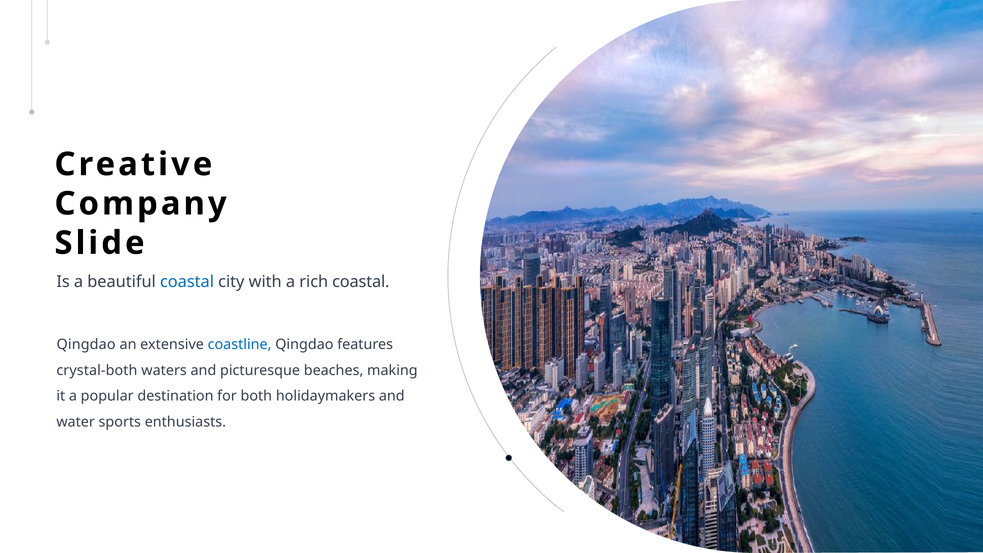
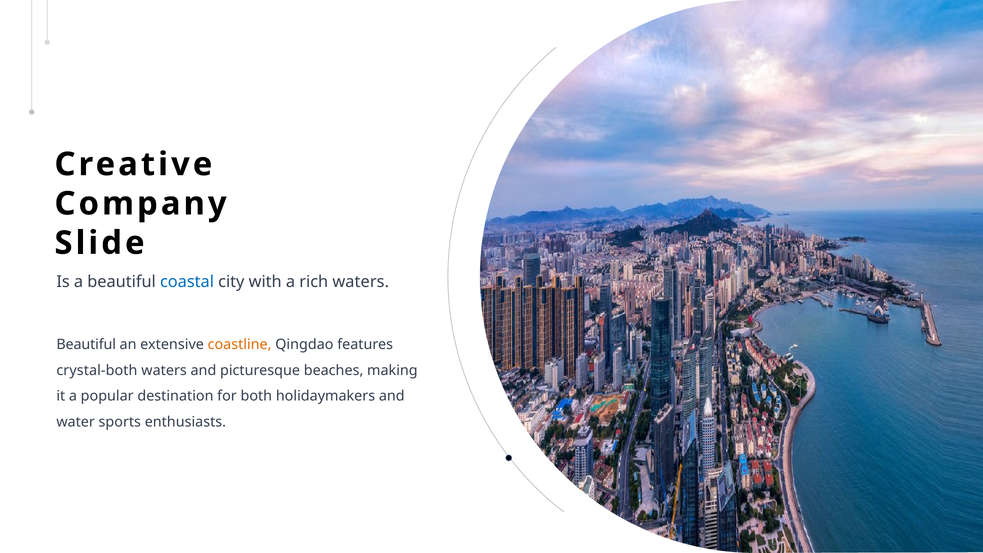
rich coastal: coastal -> waters
Qingdao at (86, 345): Qingdao -> Beautiful
coastline colour: blue -> orange
